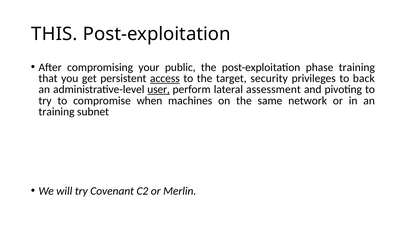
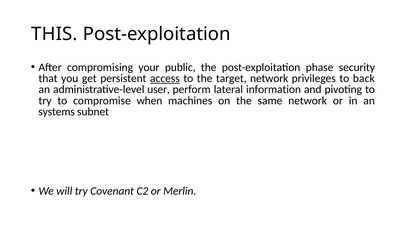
phase training: training -> security
target security: security -> network
user underline: present -> none
assessment: assessment -> information
training at (57, 112): training -> systems
